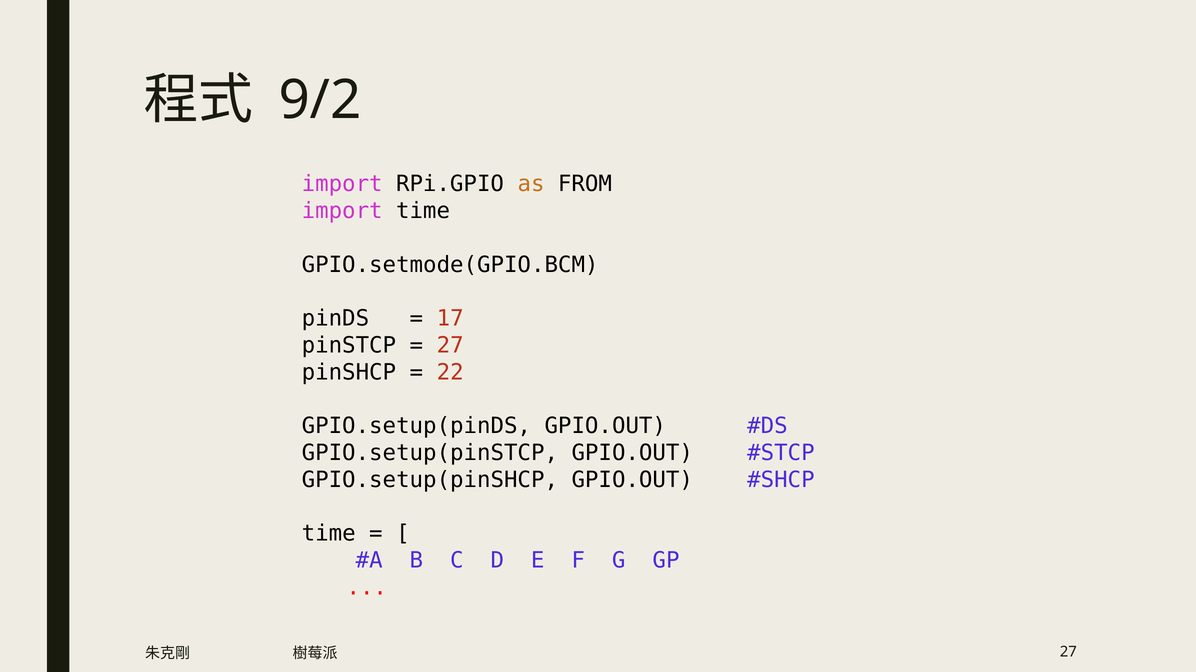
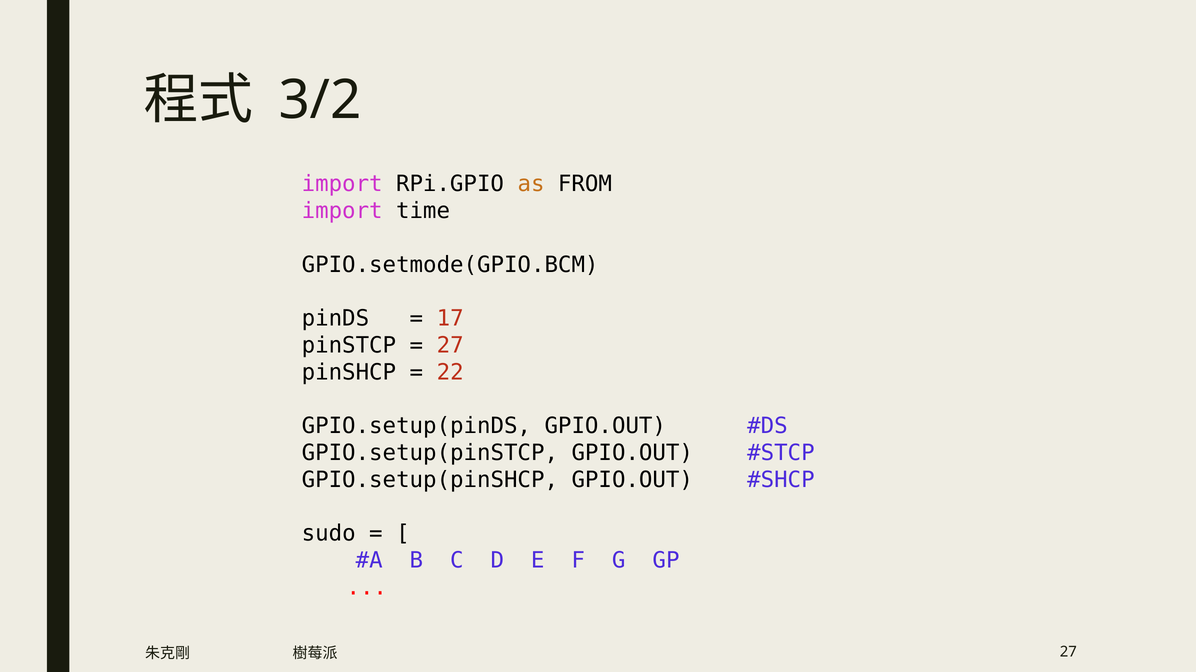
9/2: 9/2 -> 3/2
time at (329, 534): time -> sudo
